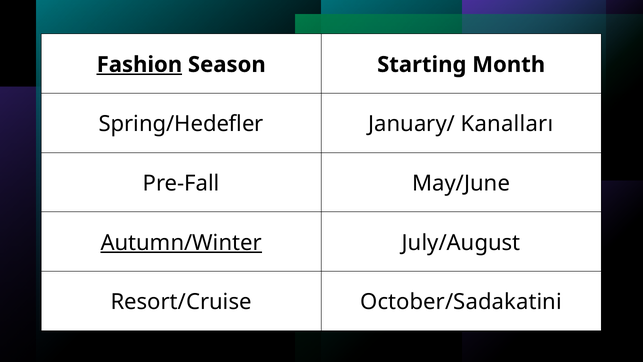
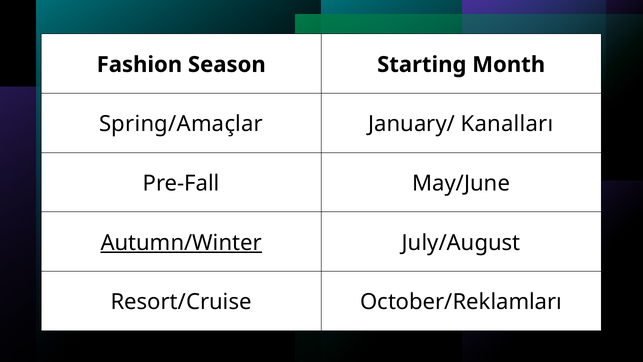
Fashion underline: present -> none
Spring/Hedefler: Spring/Hedefler -> Spring/Amaçlar
October/Sadakatini: October/Sadakatini -> October/Reklamları
